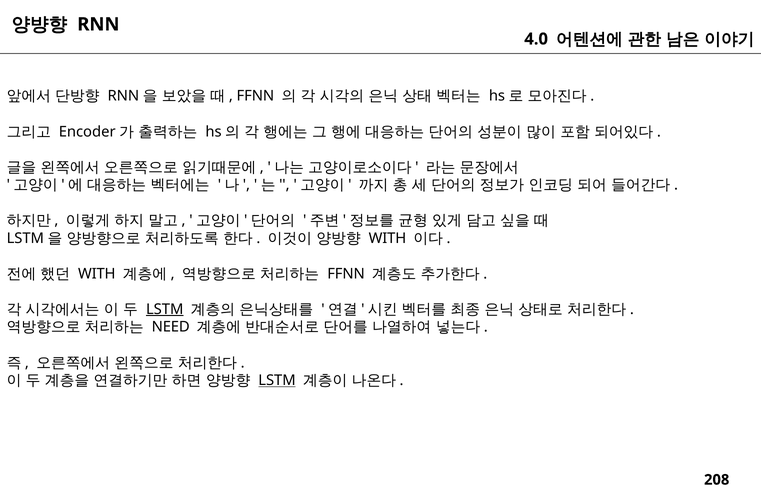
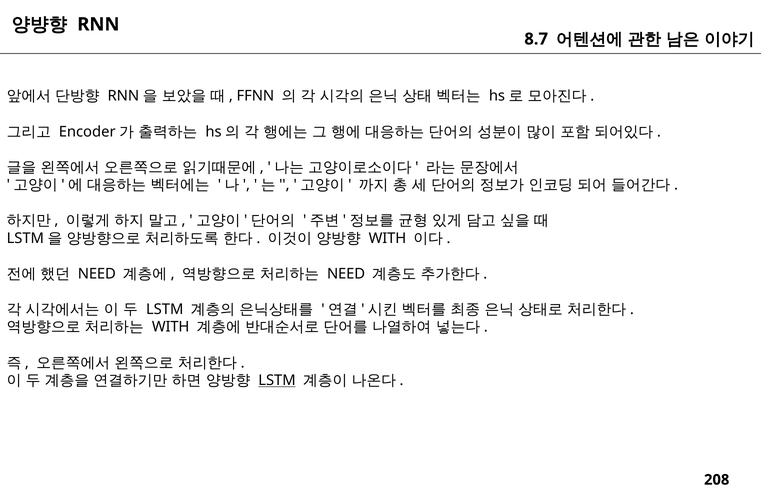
4.0: 4.0 -> 8.7
WITH at (97, 274): WITH -> NEED
FFNN at (346, 274): FFNN -> NEED
LSTM at (165, 309) underline: present -> none
NEED at (171, 327): NEED -> WITH
